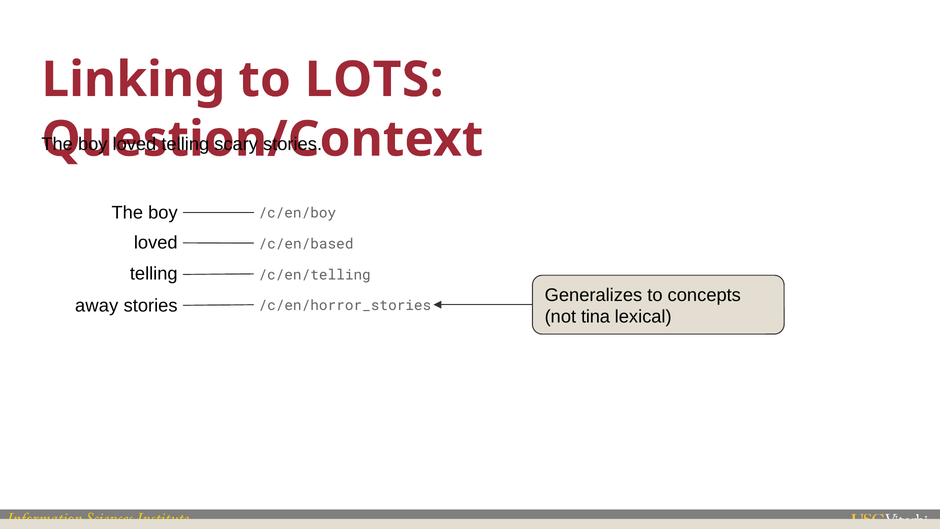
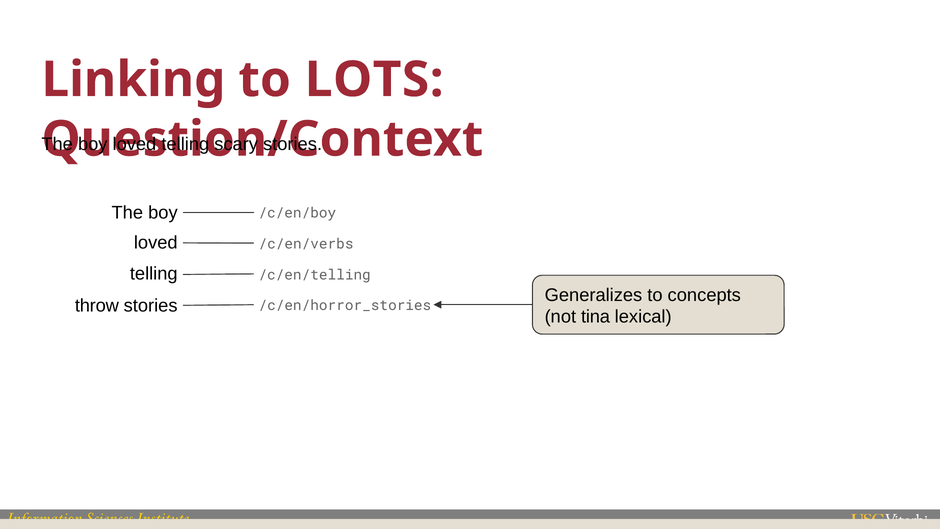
/c/en/based: /c/en/based -> /c/en/verbs
away: away -> throw
